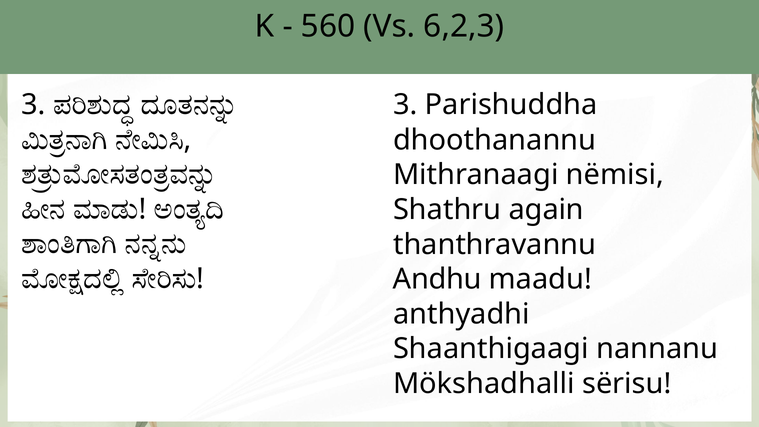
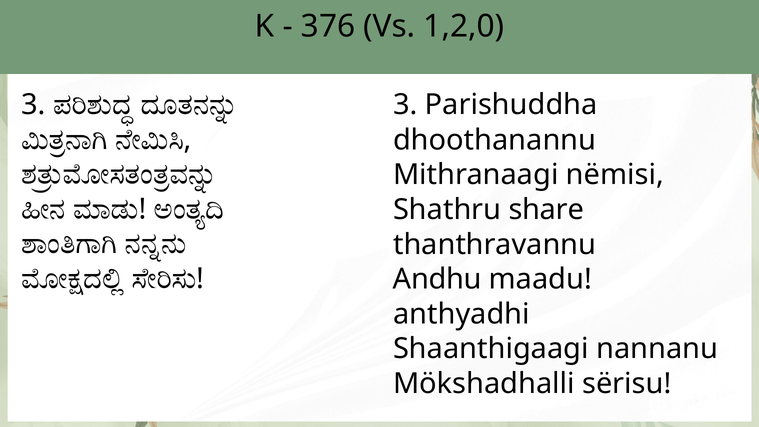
560: 560 -> 376
6,2,3: 6,2,3 -> 1,2,0
again: again -> share
